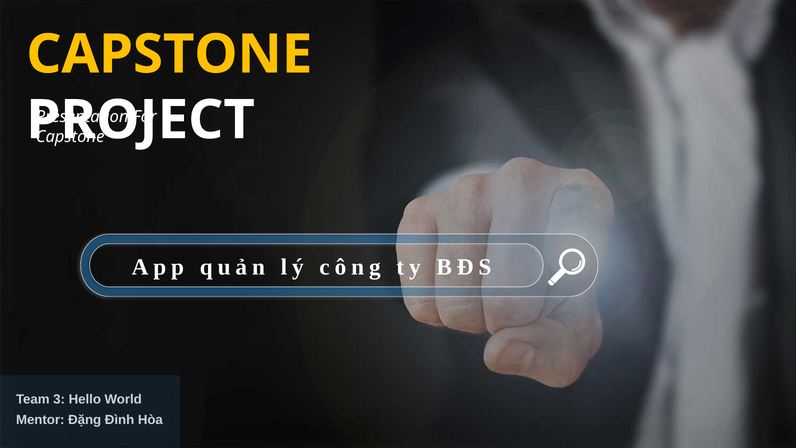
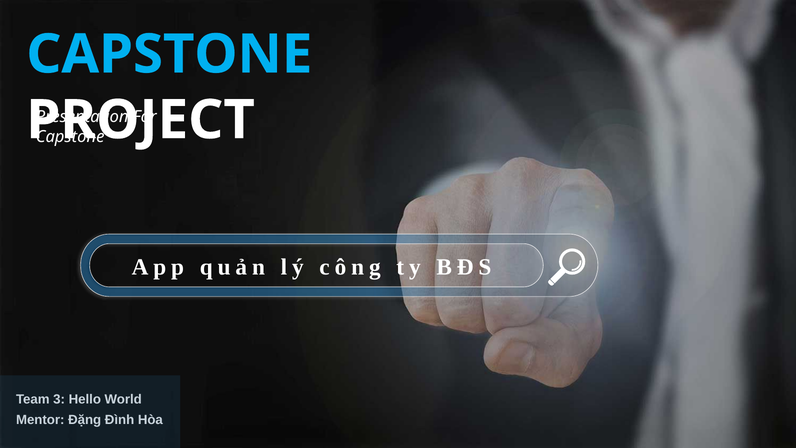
CAPSTONE at (169, 54) colour: yellow -> light blue
